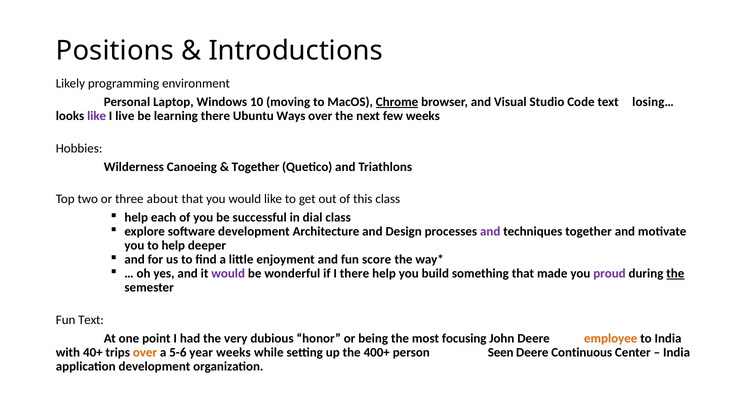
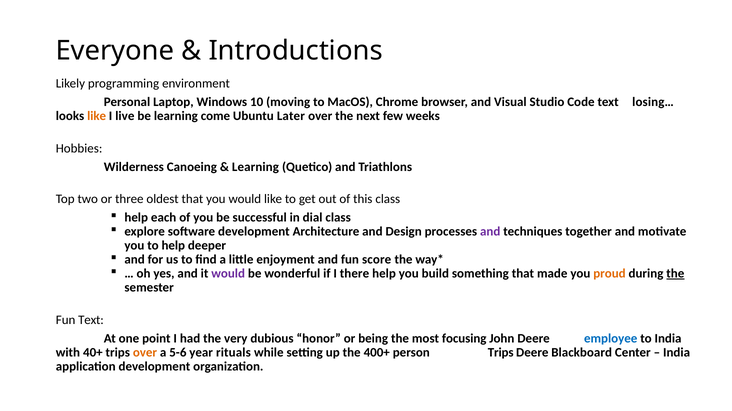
Positions: Positions -> Everyone
Chrome underline: present -> none
like at (97, 116) colour: purple -> orange
learning there: there -> come
Ways: Ways -> Later
Together at (256, 167): Together -> Learning
about: about -> oldest
proud colour: purple -> orange
employee colour: orange -> blue
year weeks: weeks -> rituals
person Seen: Seen -> Trips
Continuous: Continuous -> Blackboard
